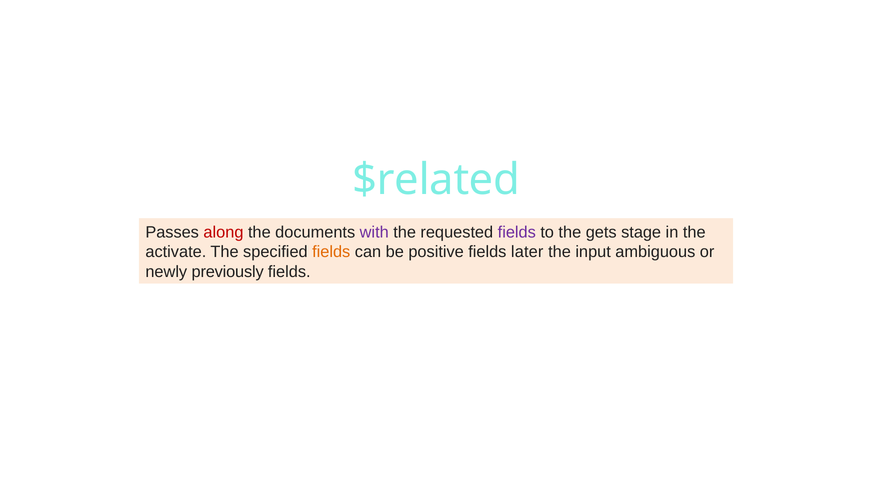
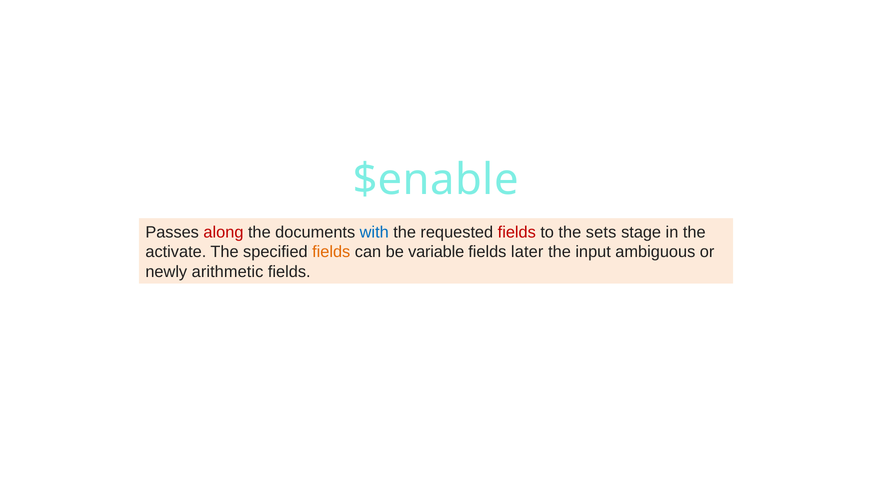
$related: $related -> $enable
with colour: purple -> blue
fields at (517, 232) colour: purple -> red
gets: gets -> sets
positive: positive -> variable
previously: previously -> arithmetic
